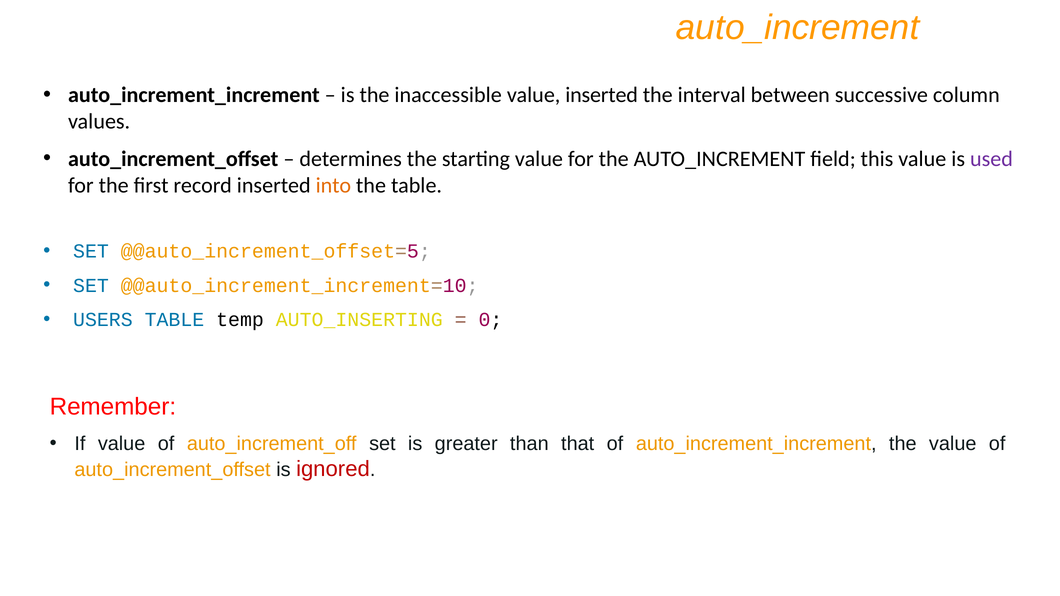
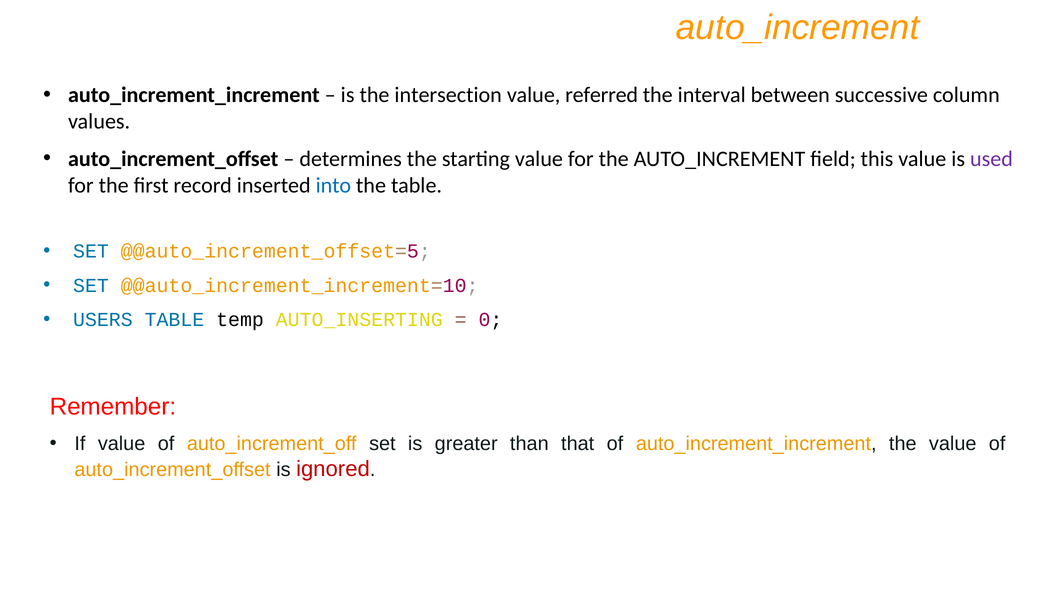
inaccessible: inaccessible -> intersection
value inserted: inserted -> referred
into colour: orange -> blue
